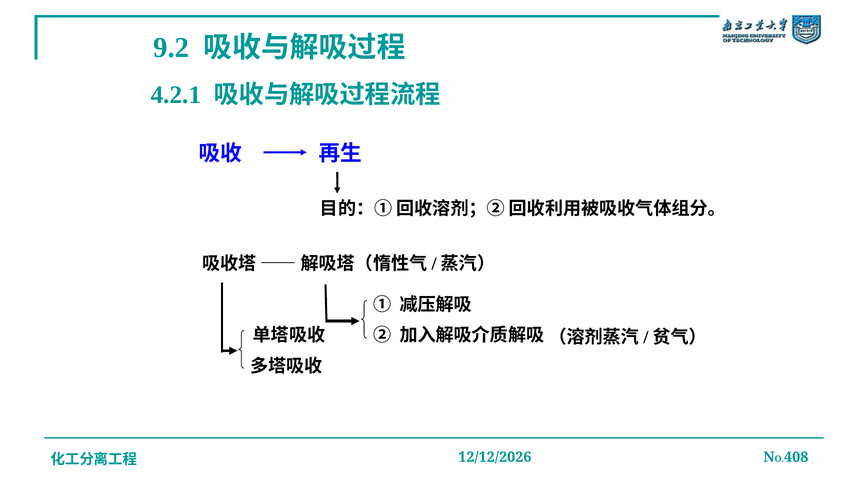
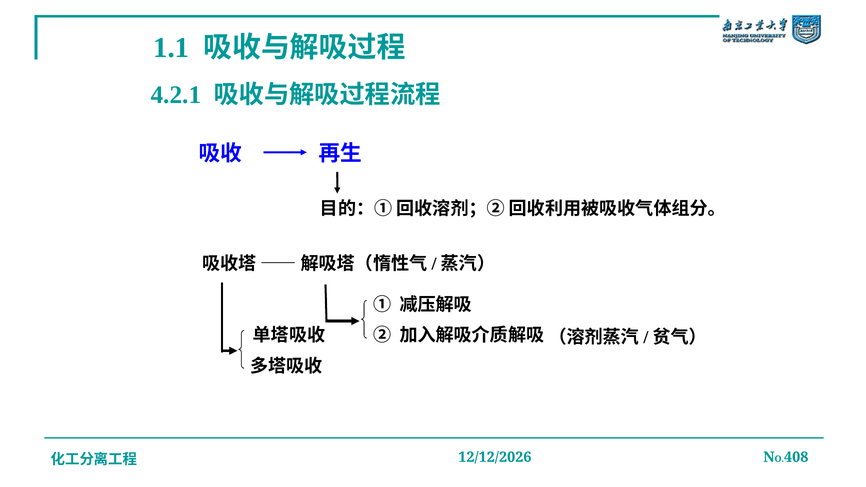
9.2: 9.2 -> 1.1
